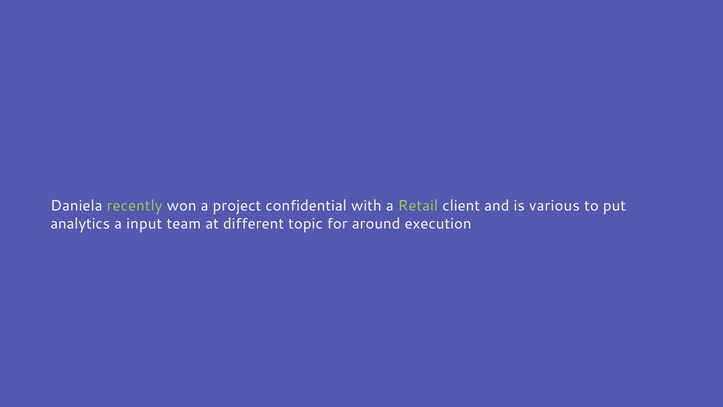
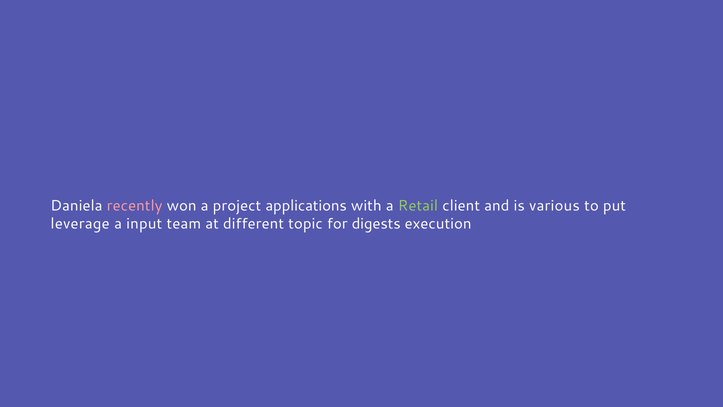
recently colour: light green -> pink
confidential: confidential -> applications
analytics: analytics -> leverage
around: around -> digests
